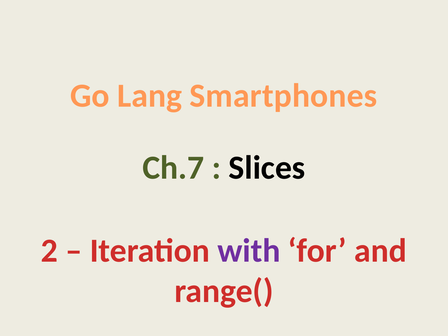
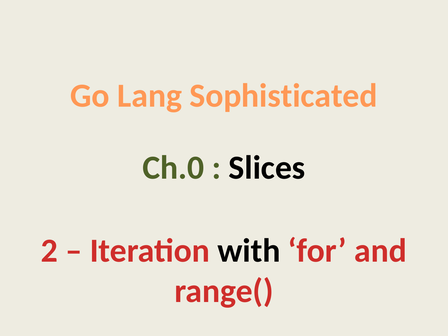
Smartphones: Smartphones -> Sophisticated
Ch.7: Ch.7 -> Ch.0
with colour: purple -> black
